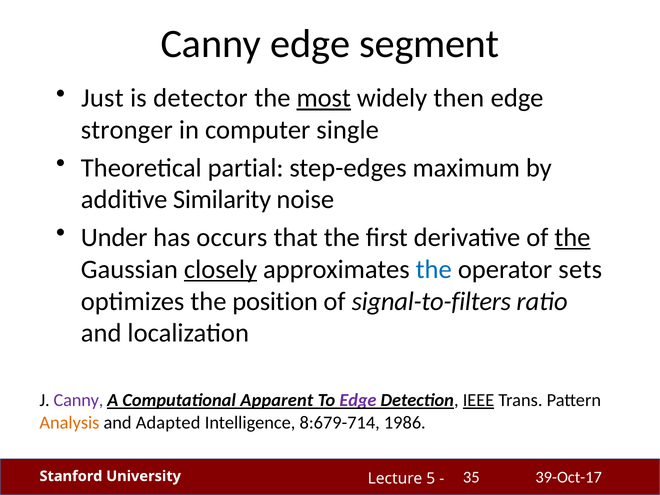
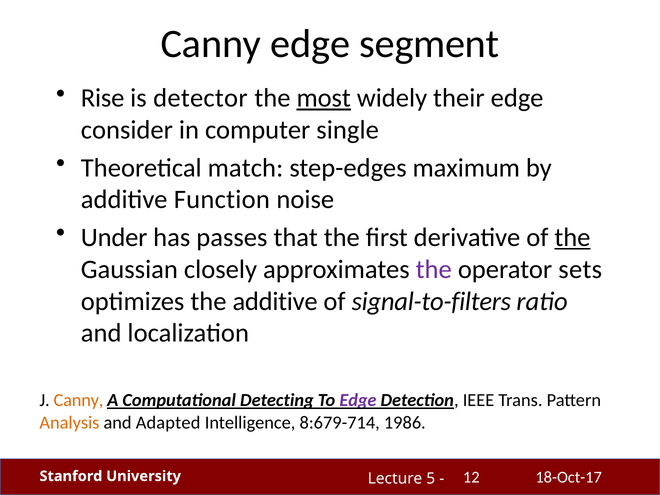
Just: Just -> Rise
then: then -> their
stronger: stronger -> consider
partial: partial -> match
Similarity: Similarity -> Function
occurs: occurs -> passes
closely underline: present -> none
the at (434, 269) colour: blue -> purple
the position: position -> additive
Canny at (79, 400) colour: purple -> orange
Apparent: Apparent -> Detecting
IEEE underline: present -> none
39-Oct-17: 39-Oct-17 -> 18-Oct-17
35: 35 -> 12
